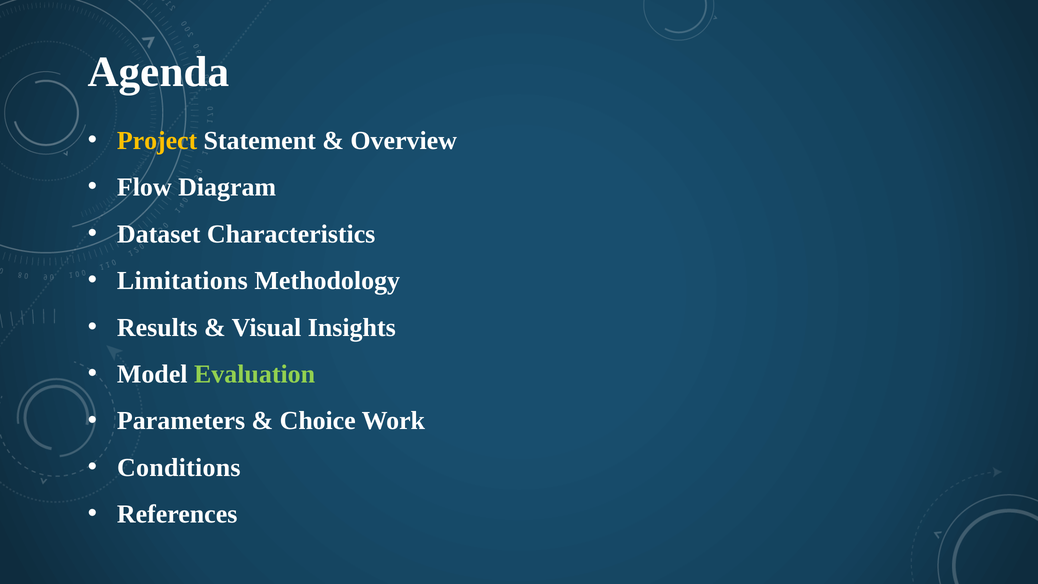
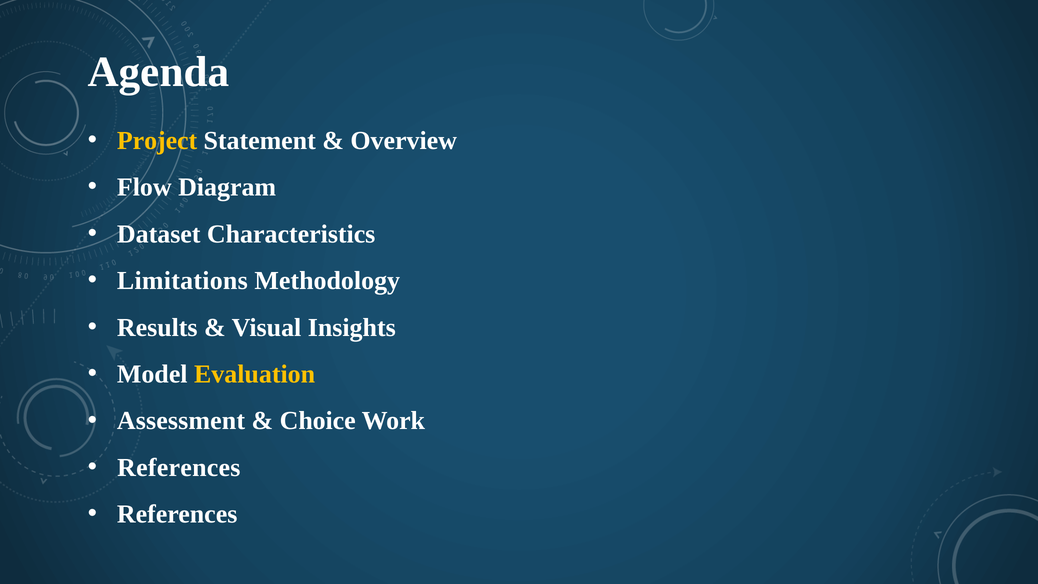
Evaluation colour: light green -> yellow
Parameters: Parameters -> Assessment
Conditions at (179, 468): Conditions -> References
